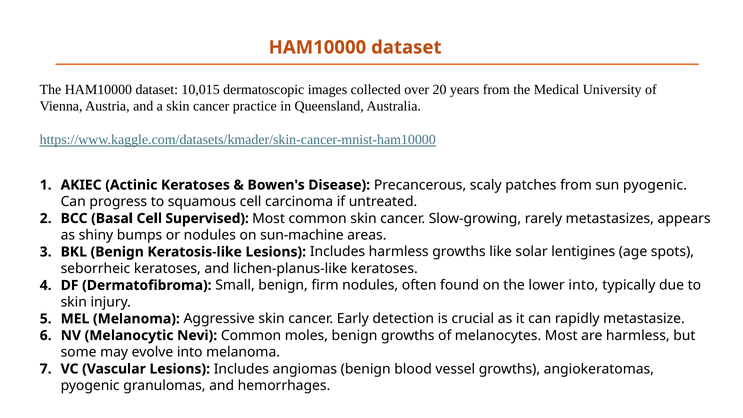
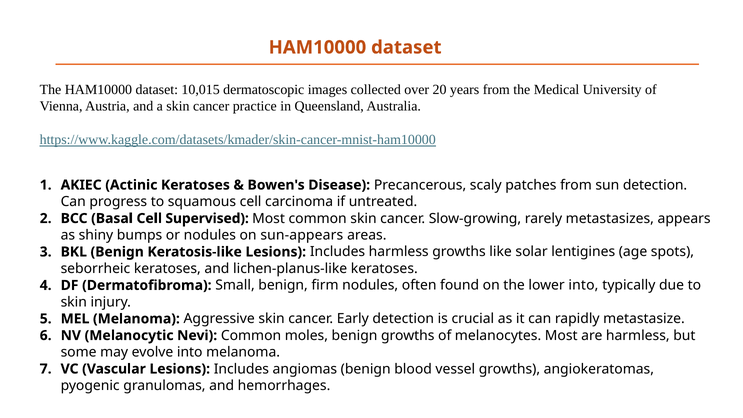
sun pyogenic: pyogenic -> detection
sun-machine: sun-machine -> sun-appears
